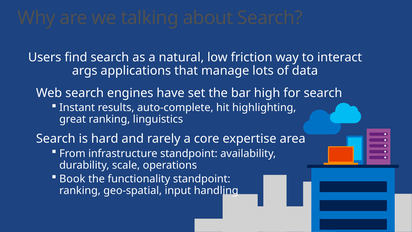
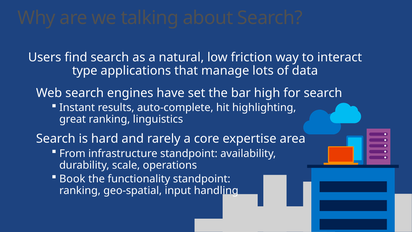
args: args -> type
